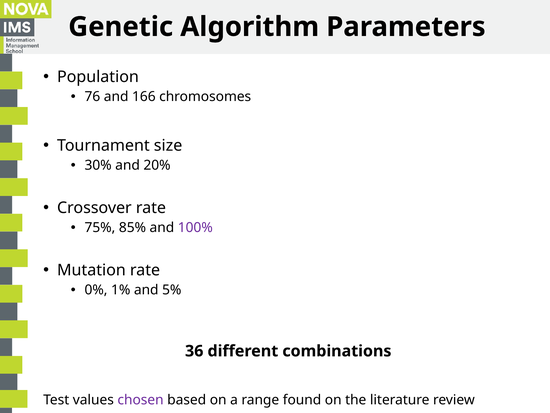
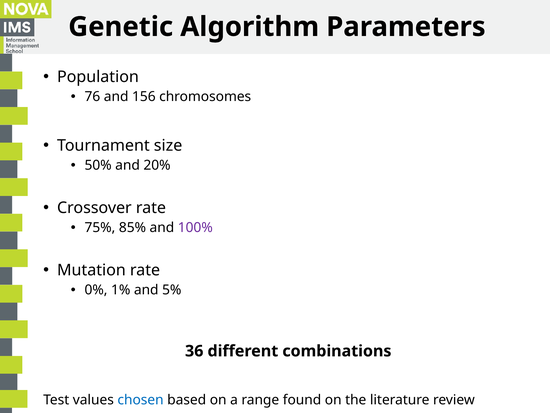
166: 166 -> 156
30%: 30% -> 50%
chosen colour: purple -> blue
